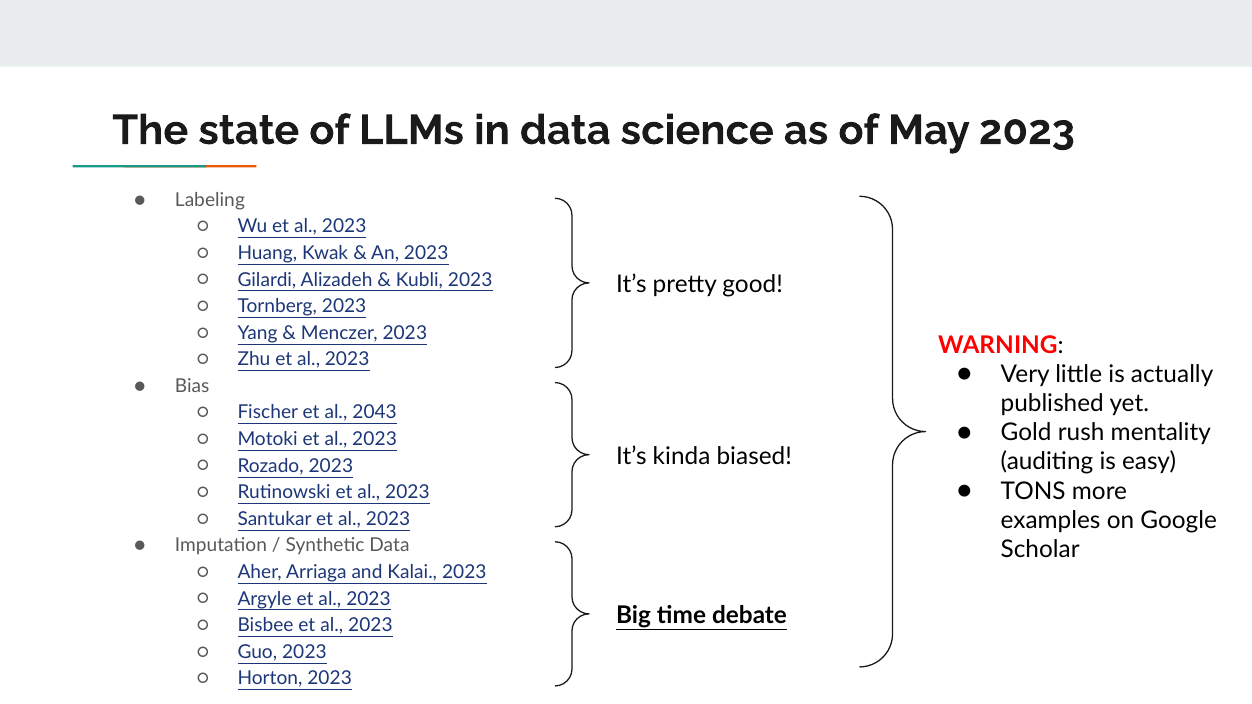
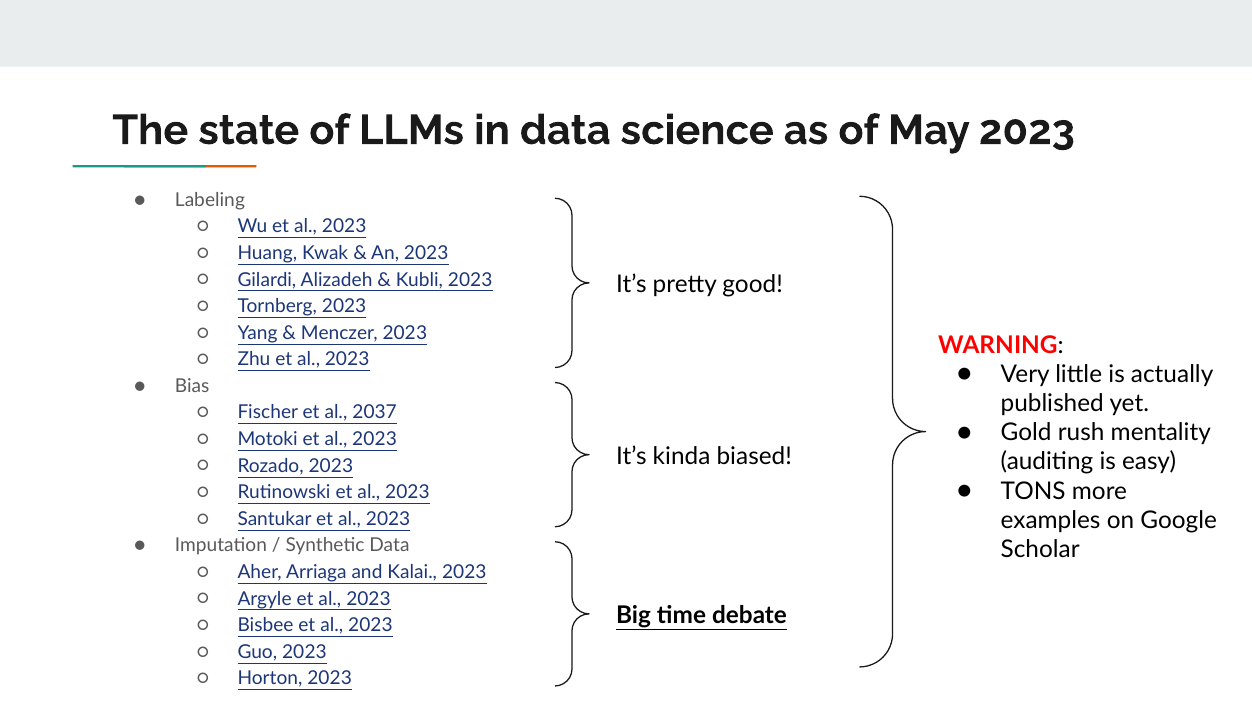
2043: 2043 -> 2037
